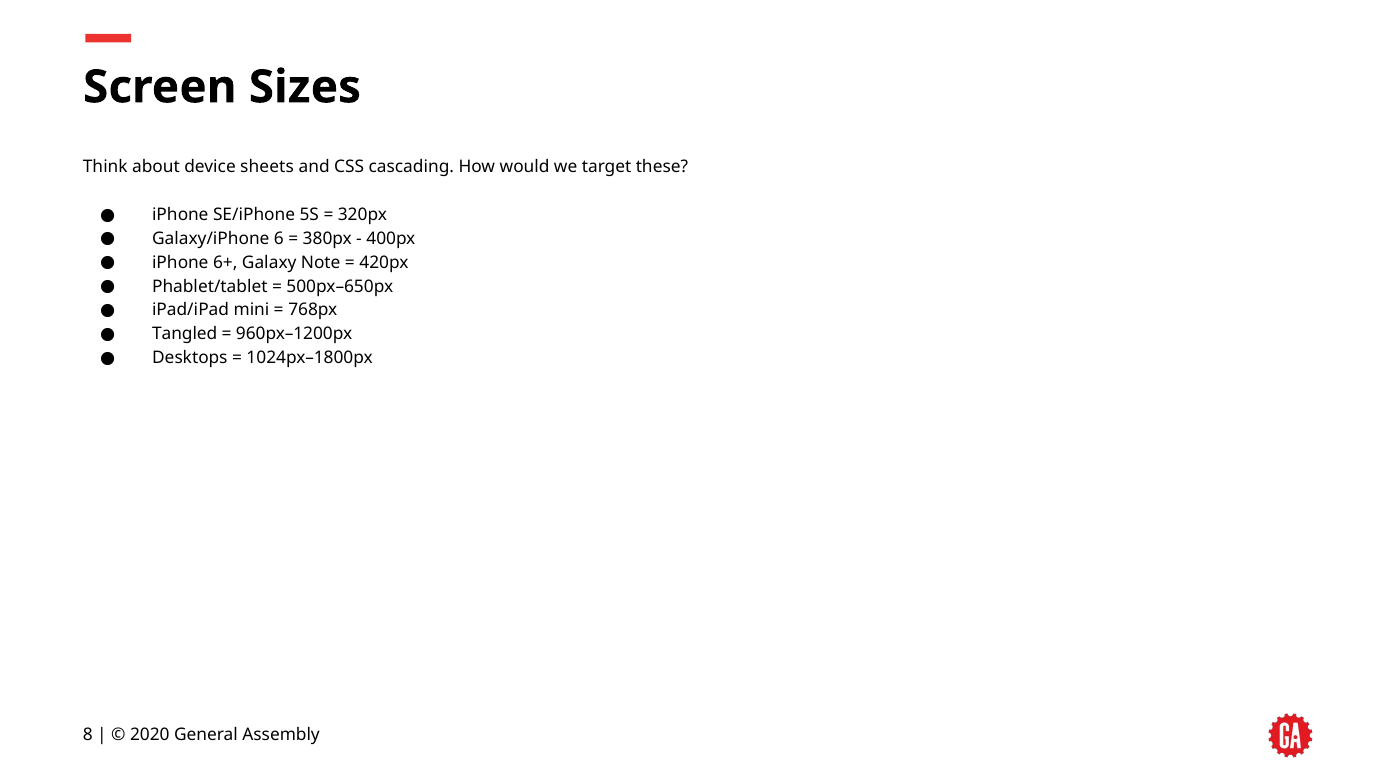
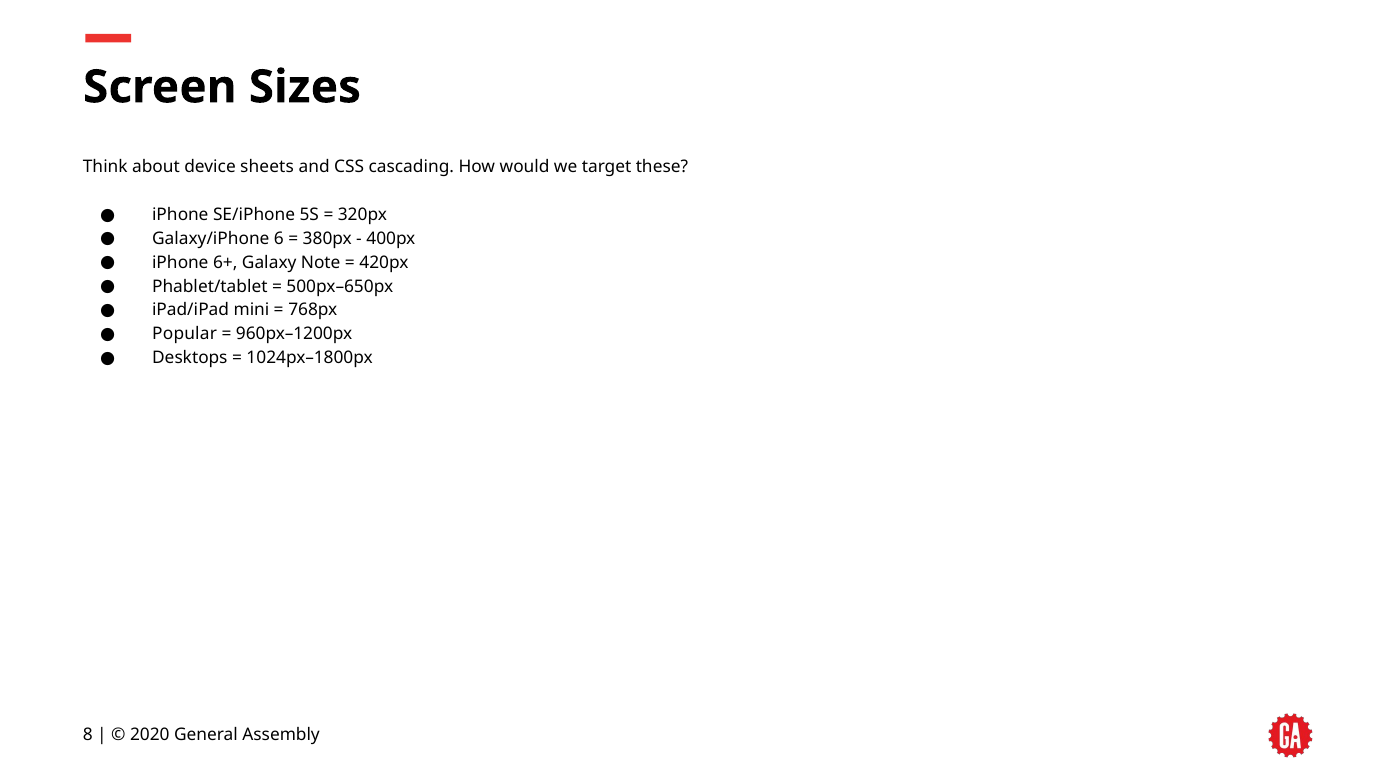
Tangled: Tangled -> Popular
